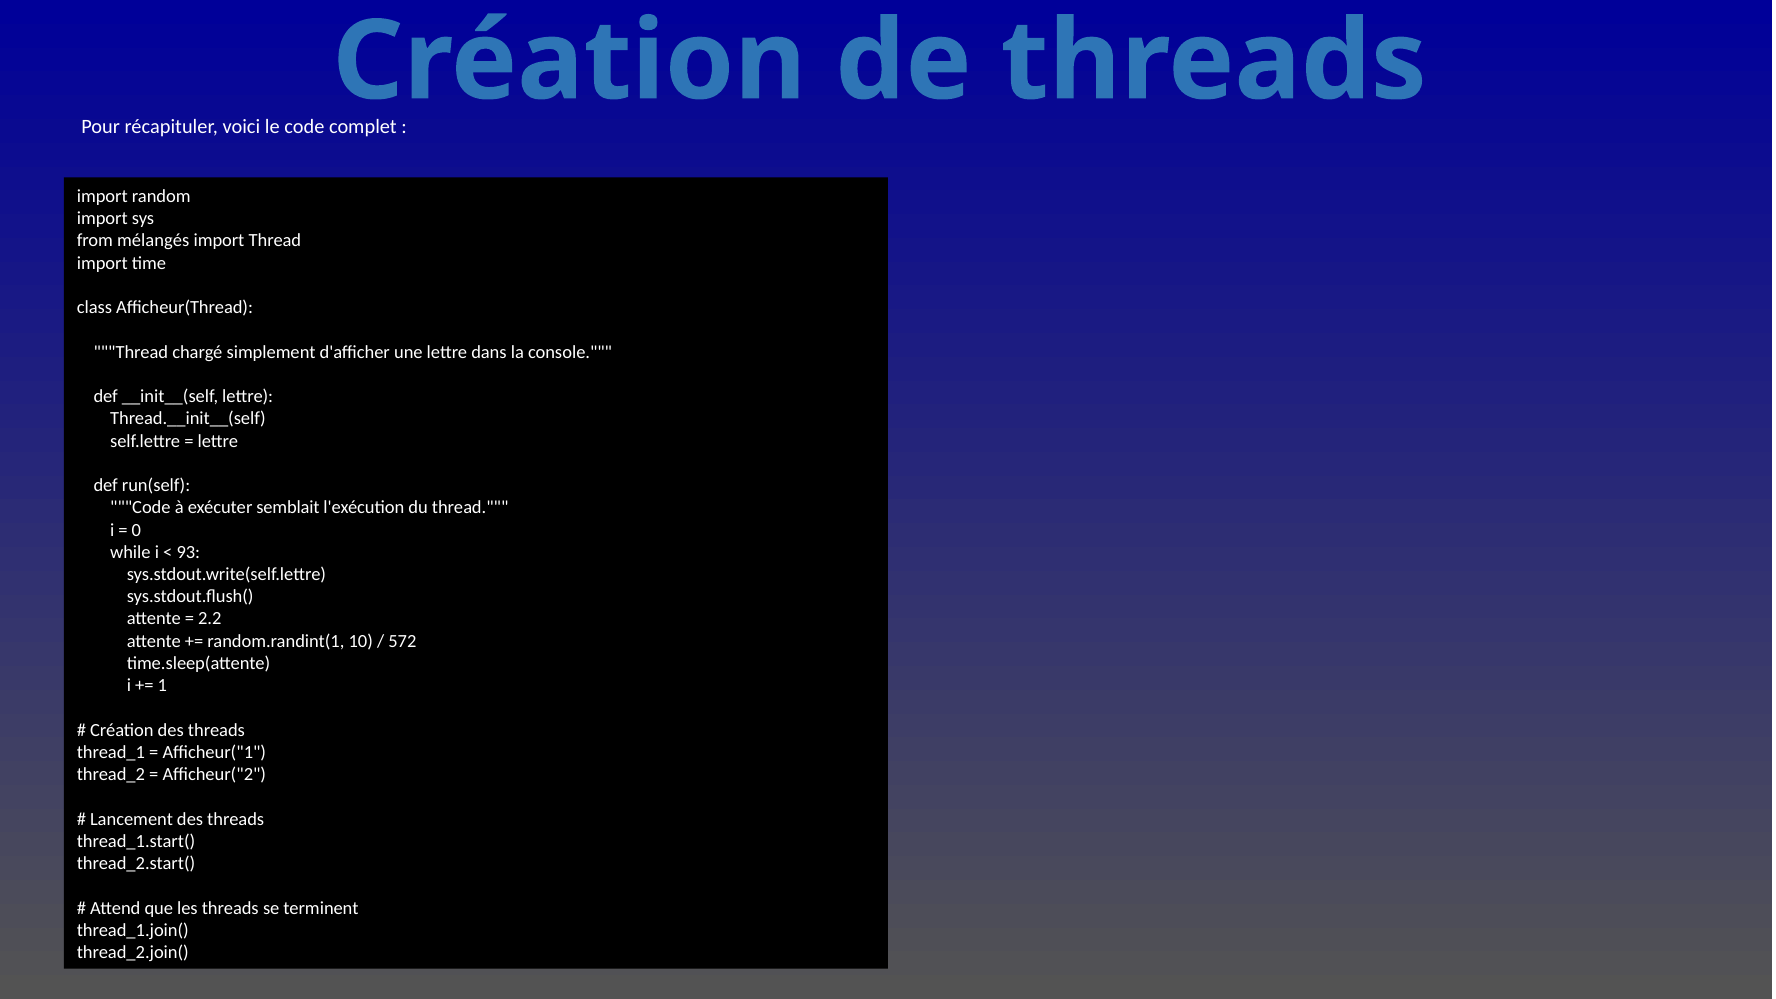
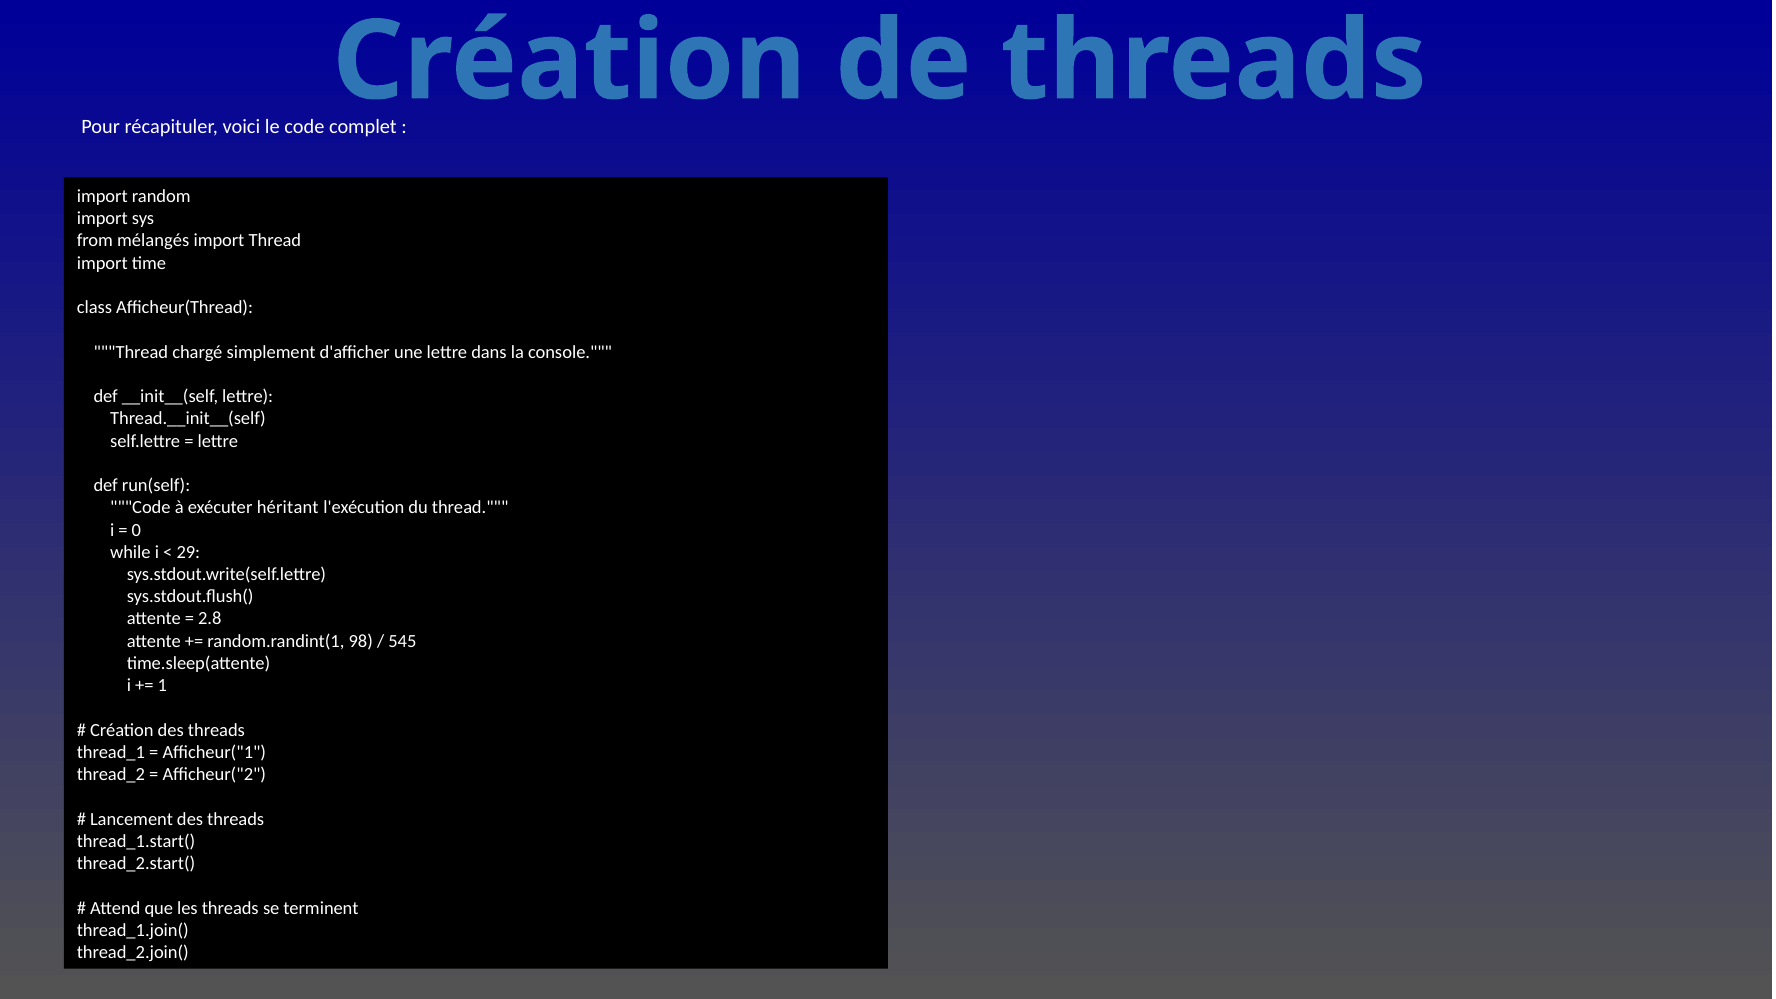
semblait: semblait -> héritant
93: 93 -> 29
2.2: 2.2 -> 2.8
10: 10 -> 98
572: 572 -> 545
